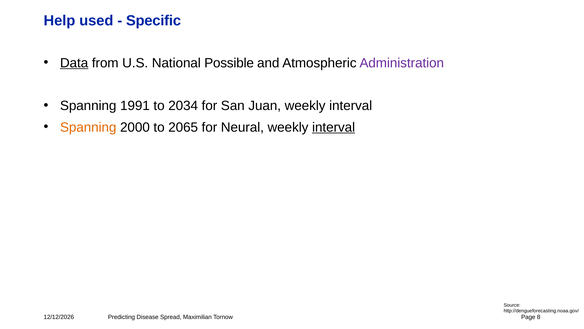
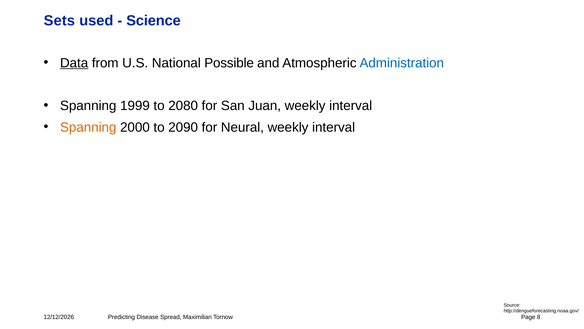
Help: Help -> Sets
Specific: Specific -> Science
Administration colour: purple -> blue
1991: 1991 -> 1999
2034: 2034 -> 2080
2065: 2065 -> 2090
interval at (334, 127) underline: present -> none
